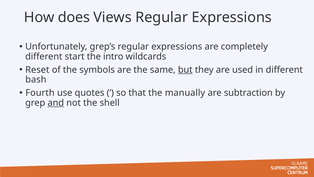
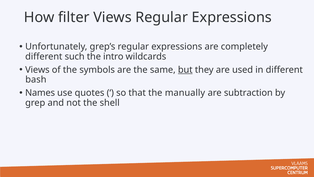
does: does -> filter
start: start -> such
Reset at (37, 70): Reset -> Views
Fourth: Fourth -> Names
and underline: present -> none
